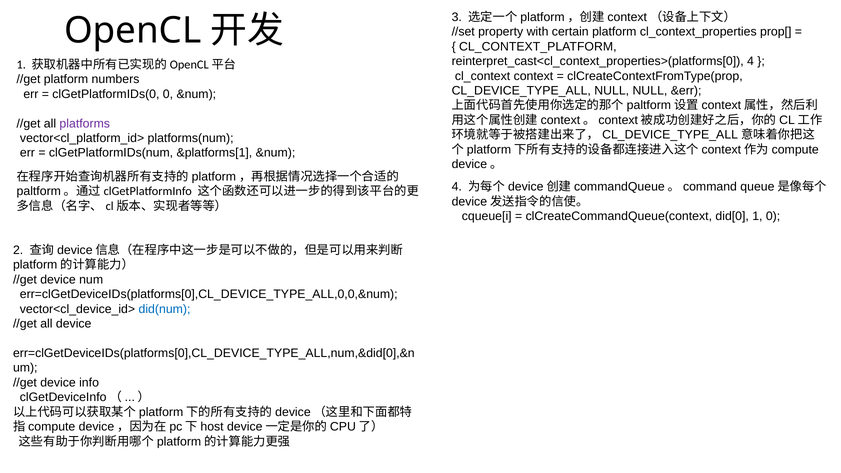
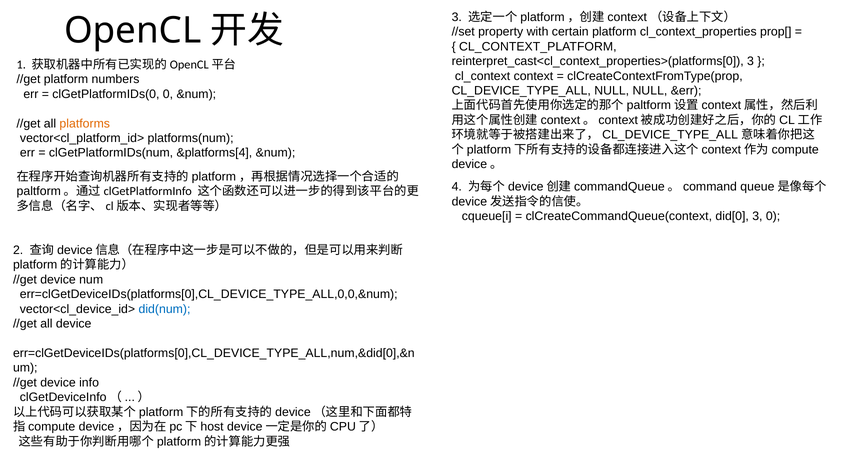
reinterpret_cast<cl_context_properties>(platforms[0 4: 4 -> 3
platforms colour: purple -> orange
&platforms[1: &platforms[1 -> &platforms[4
did[0 1: 1 -> 3
